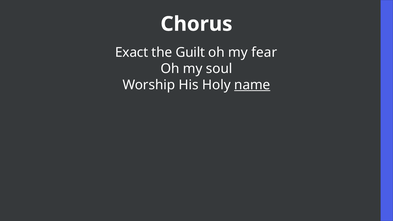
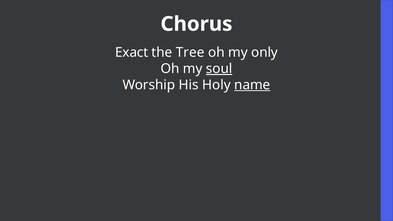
Guilt: Guilt -> Tree
fear: fear -> only
soul underline: none -> present
